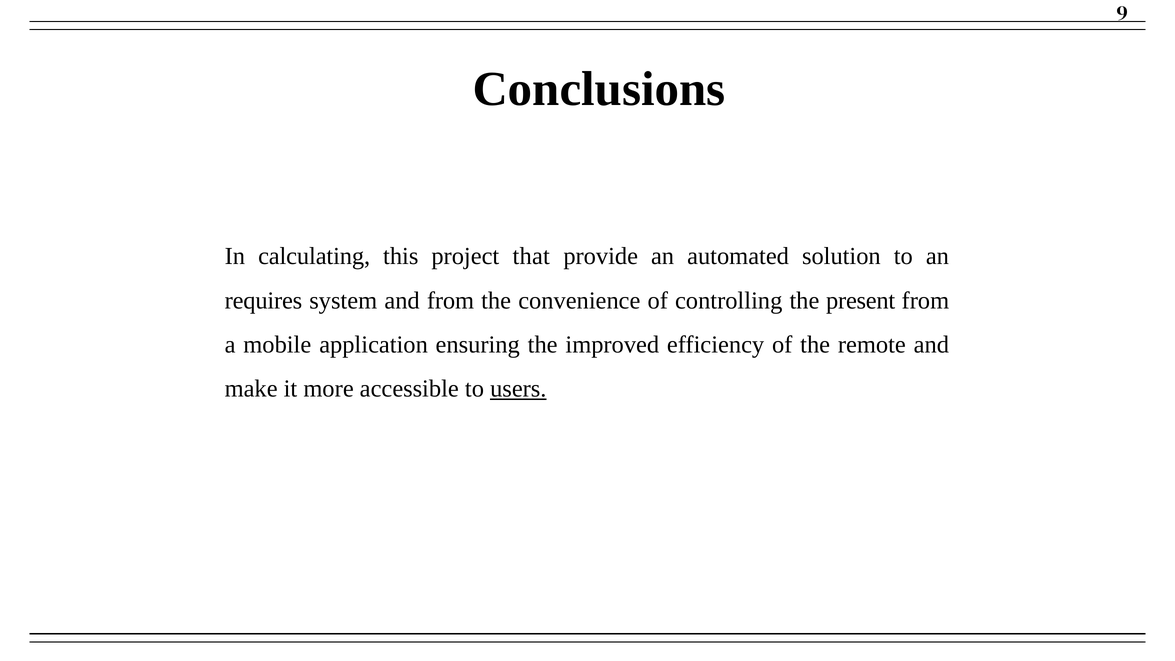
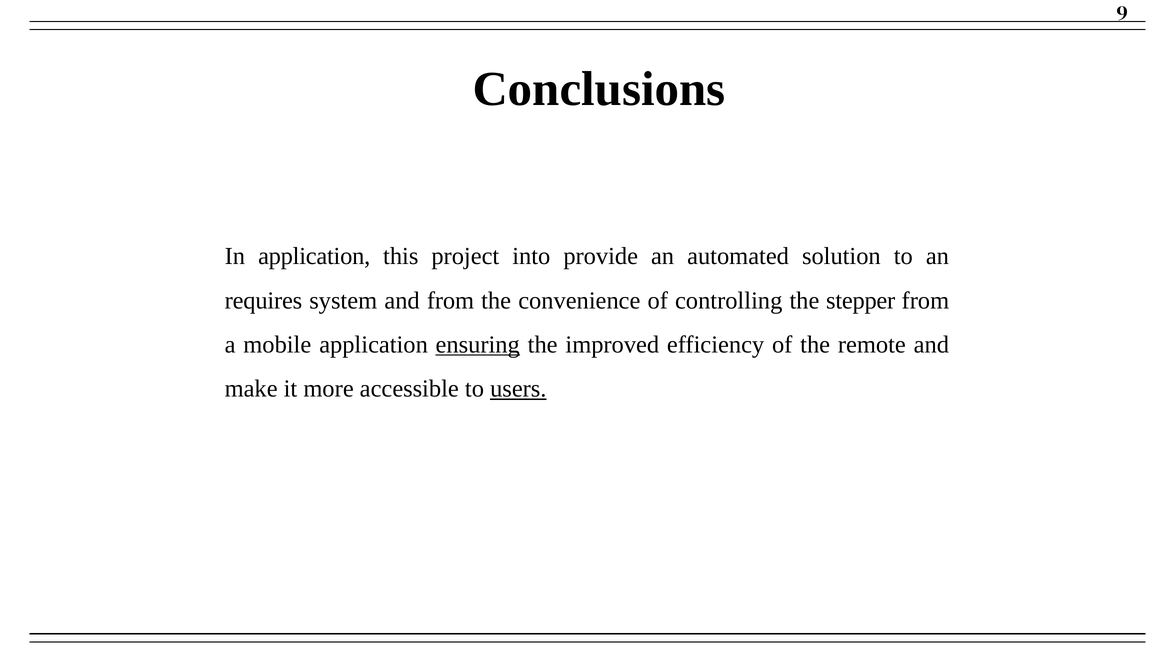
In calculating: calculating -> application
that: that -> into
present: present -> stepper
ensuring underline: none -> present
